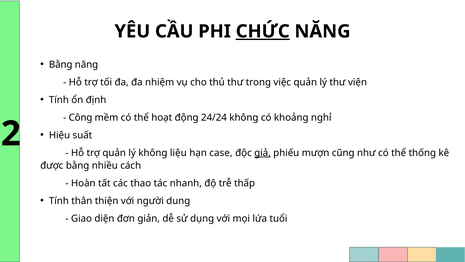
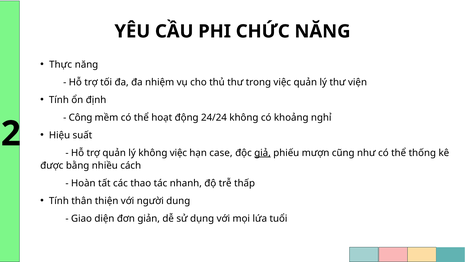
CHỨC underline: present -> none
Bằng at (61, 64): Bằng -> Thực
không liệu: liệu -> việc
